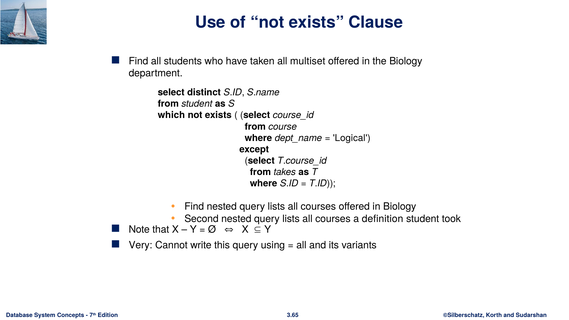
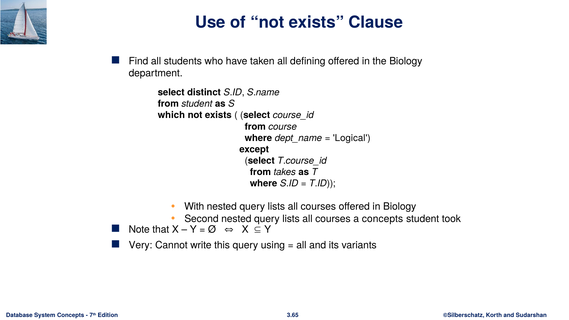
multiset: multiset -> defining
Find at (194, 207): Find -> With
a definition: definition -> concepts
